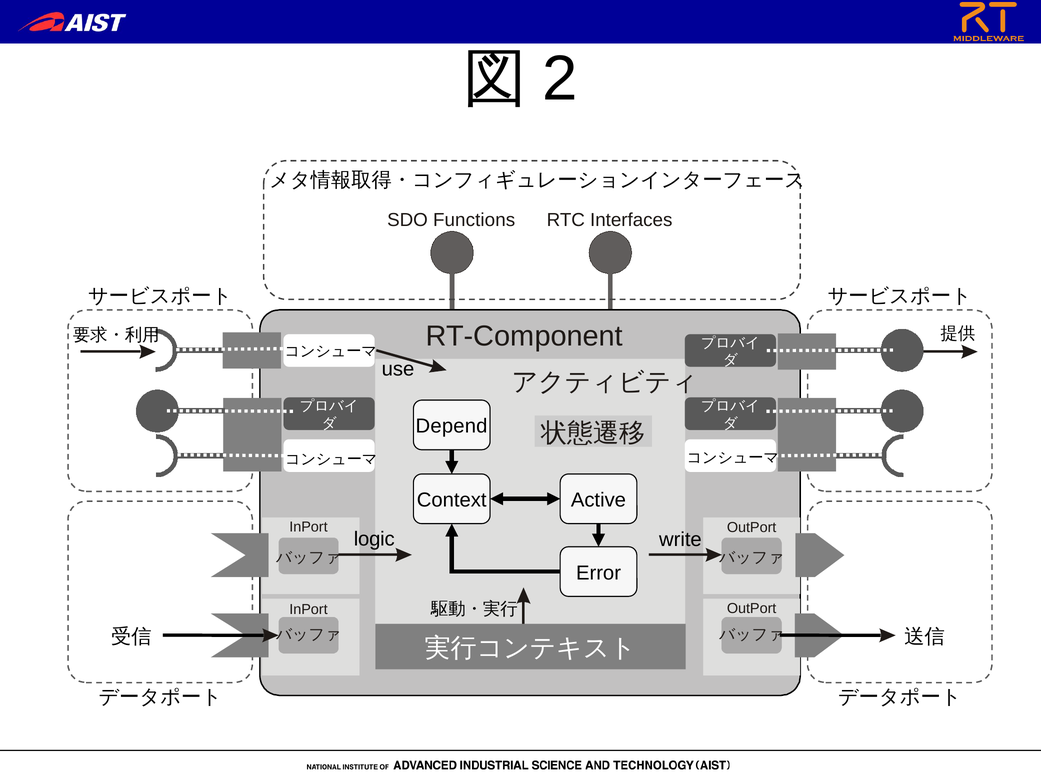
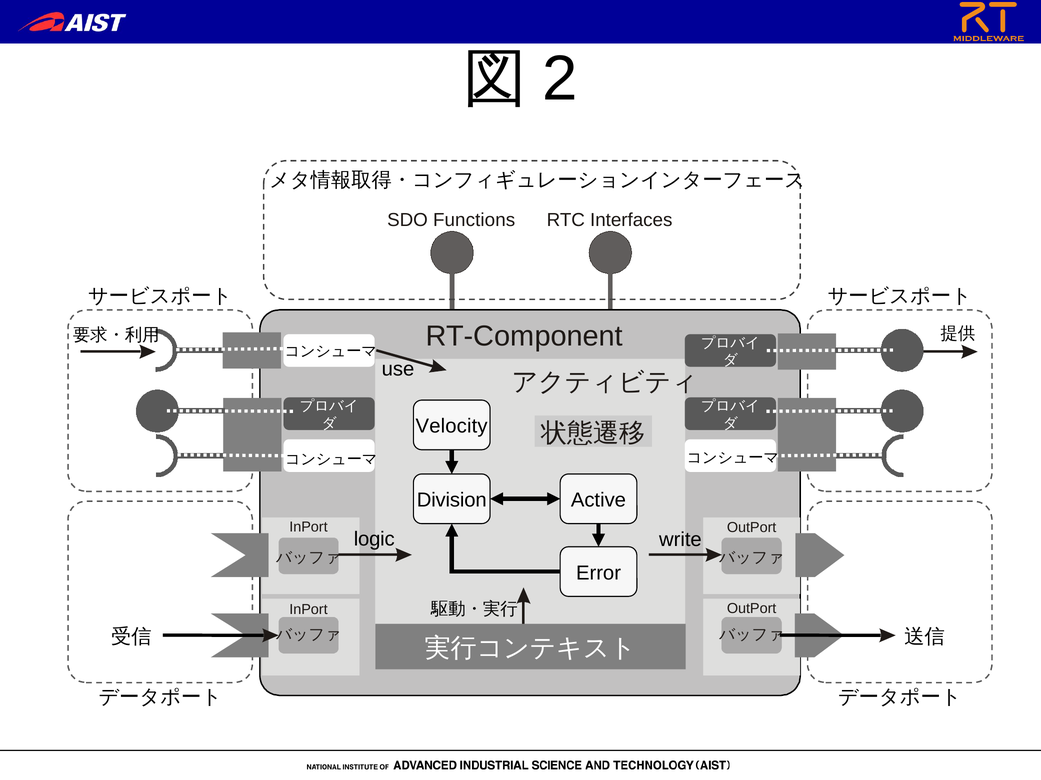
Depend: Depend -> Velocity
Context: Context -> Division
